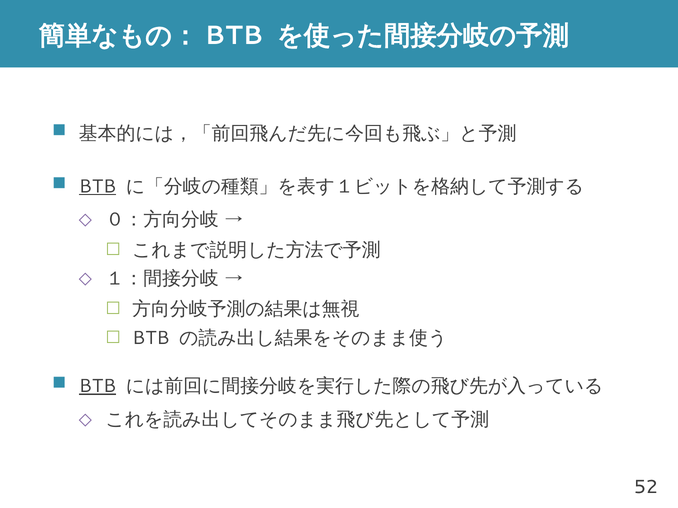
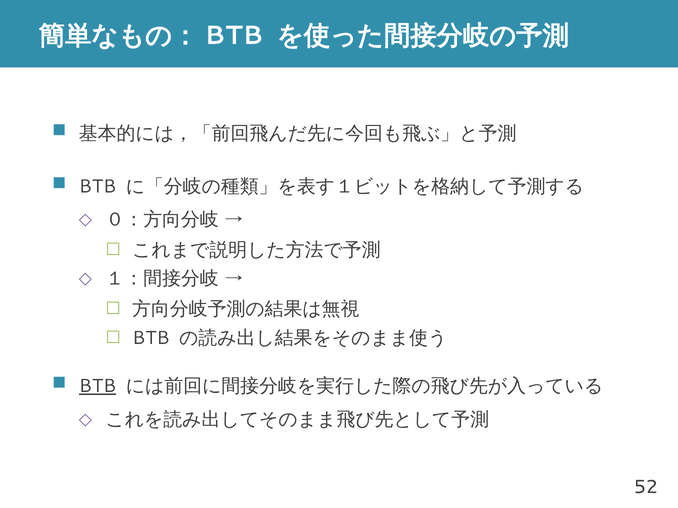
BTB at (97, 187) underline: present -> none
